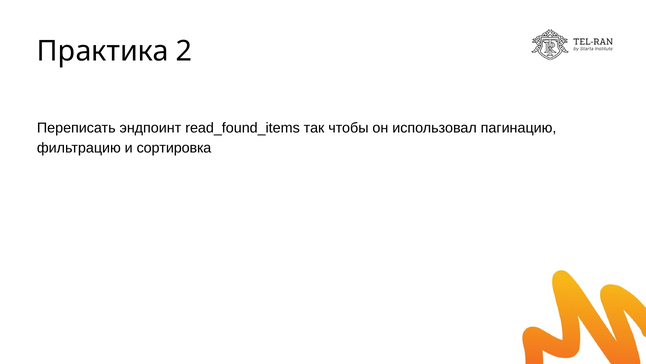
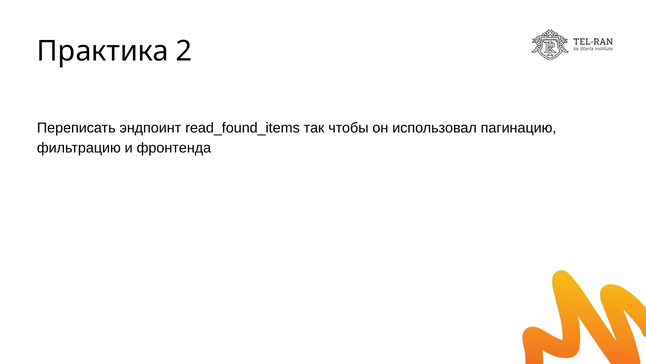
сортировка: сортировка -> фронтенда
